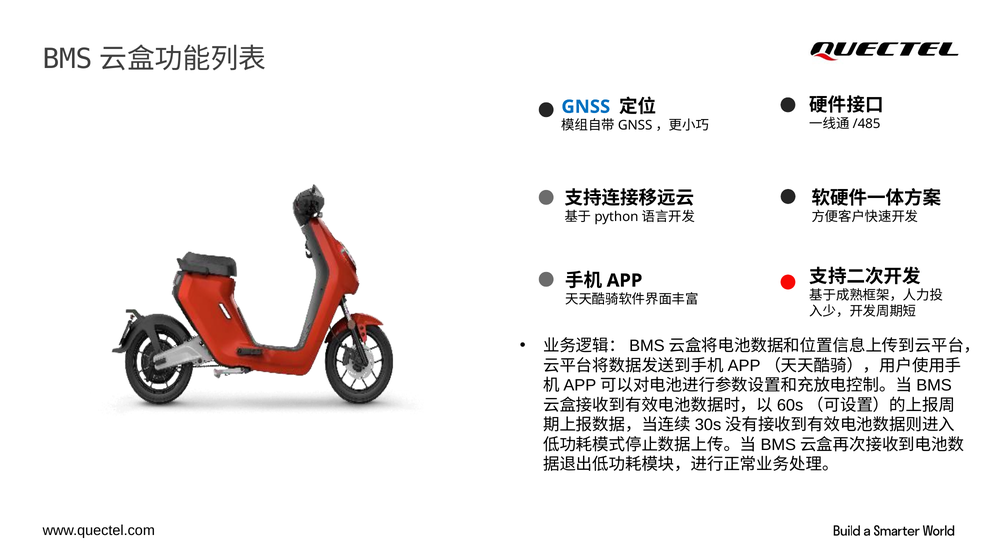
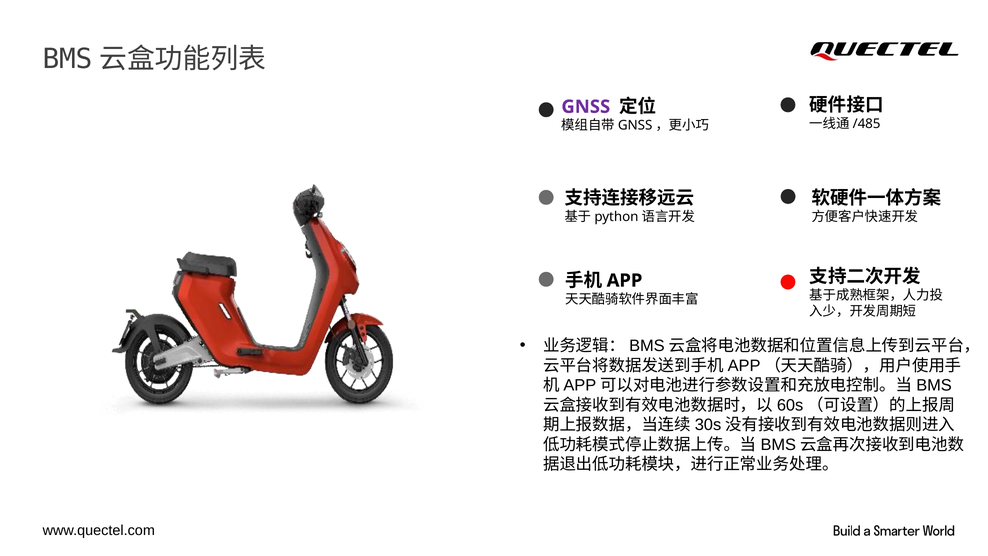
GNSS colour: blue -> purple
